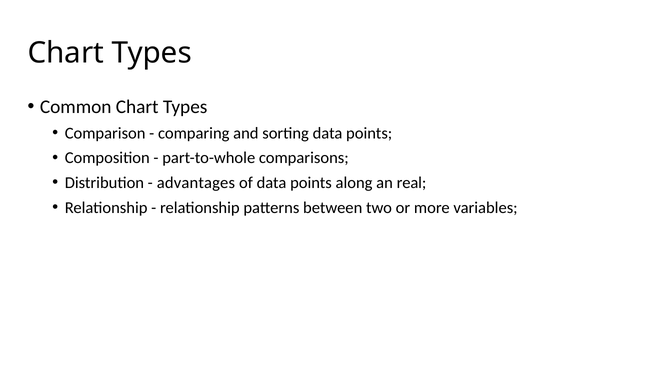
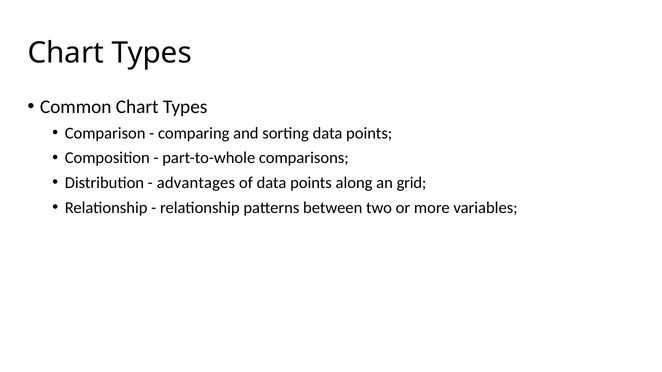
real: real -> grid
